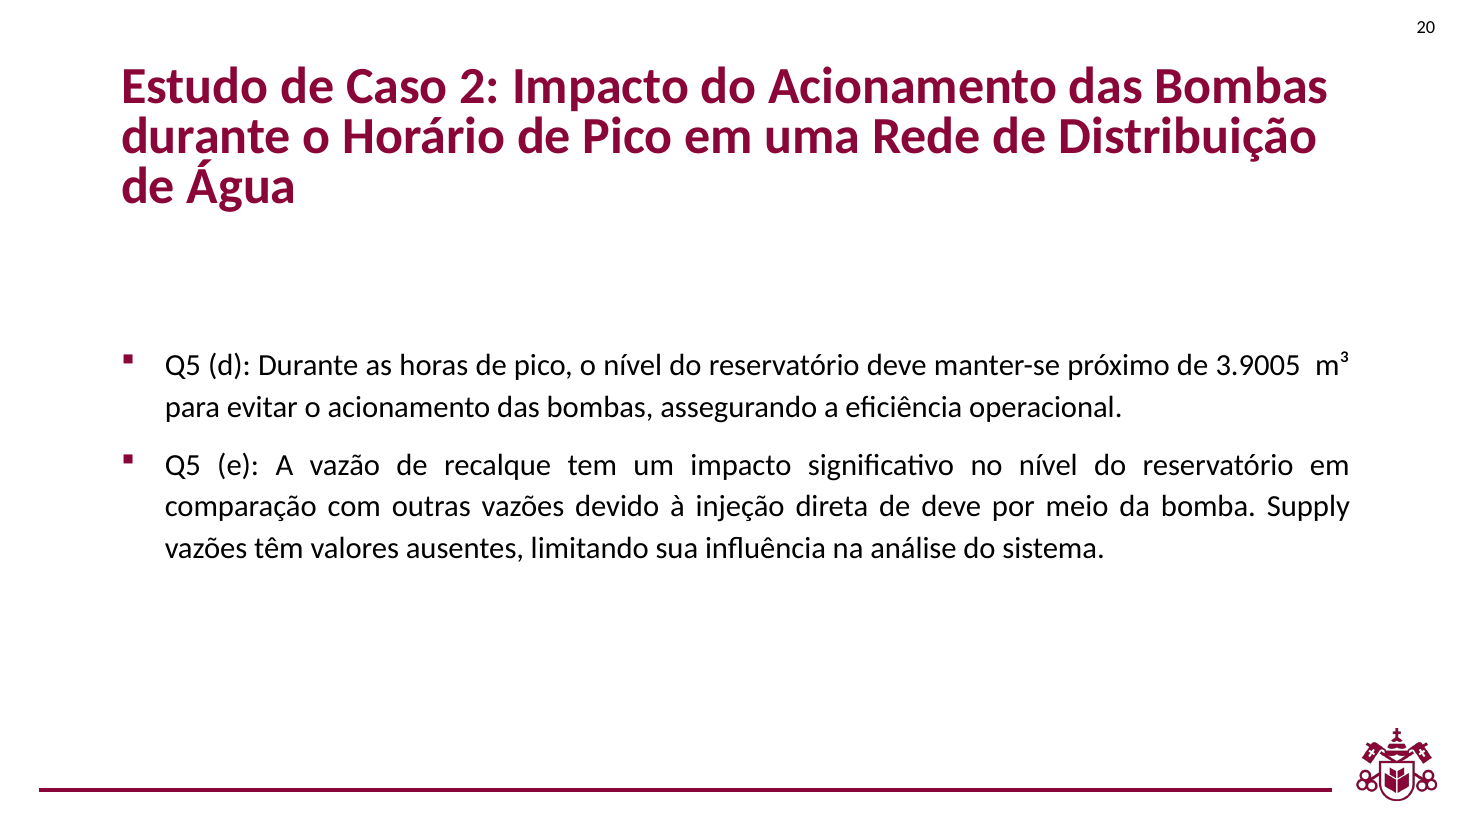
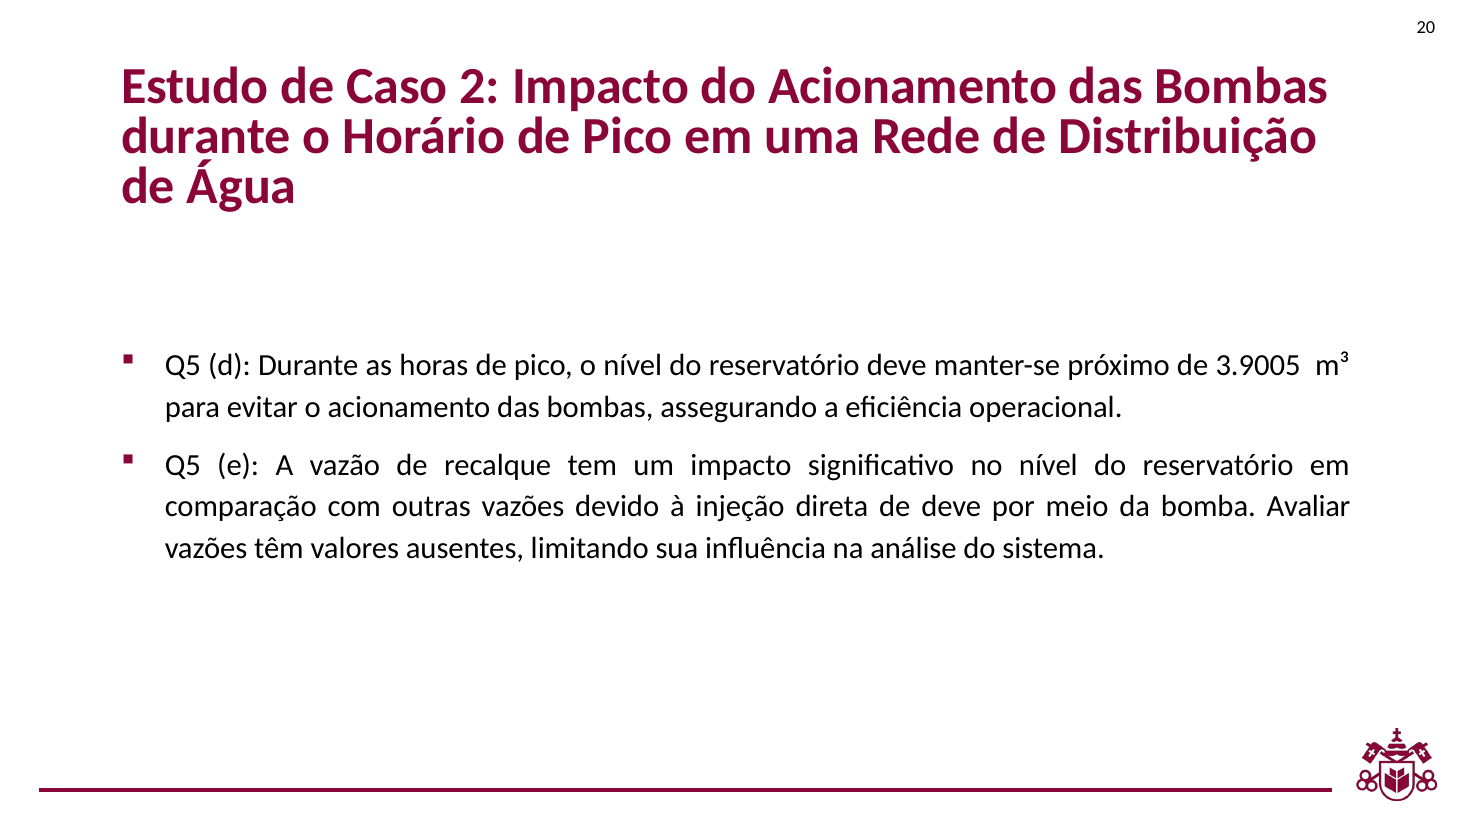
Supply: Supply -> Avaliar
